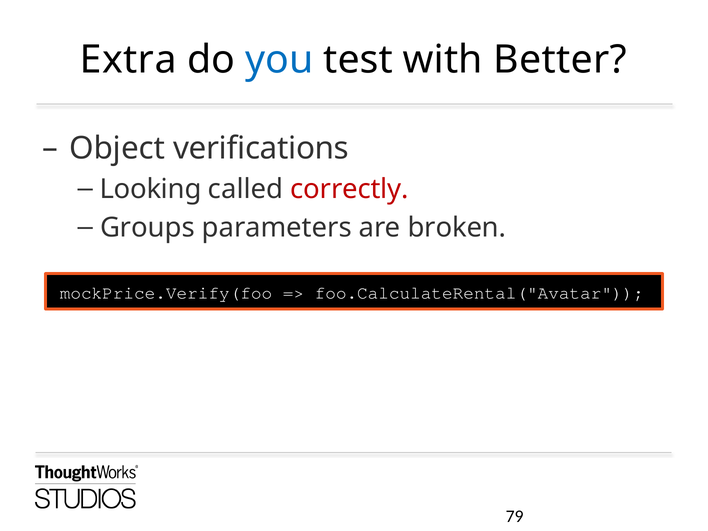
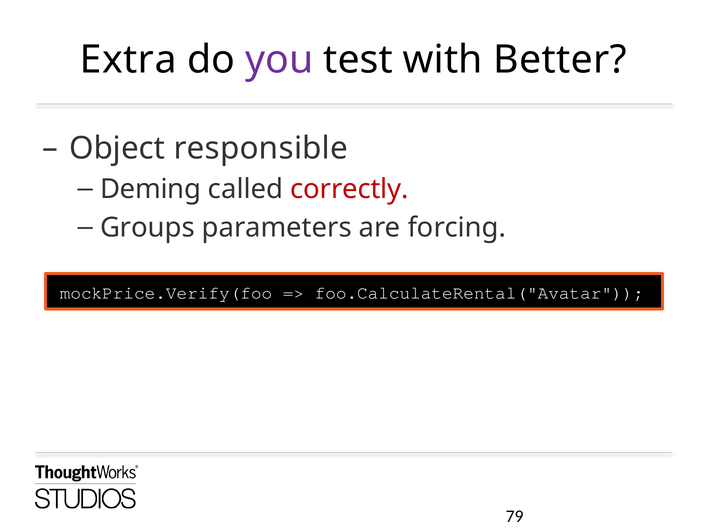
you colour: blue -> purple
verifications: verifications -> responsible
Looking: Looking -> Deming
broken: broken -> forcing
